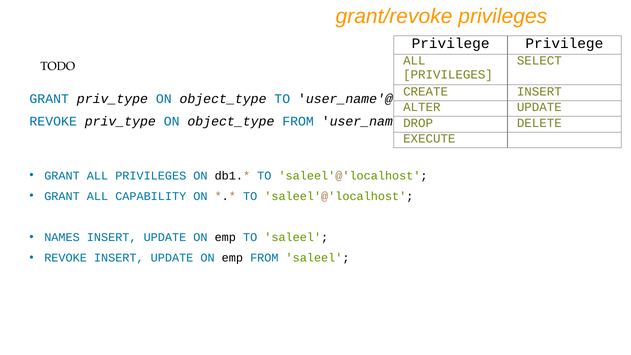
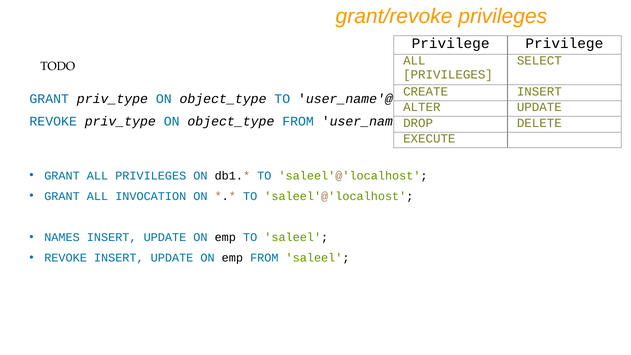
CAPABILITY: CAPABILITY -> INVOCATION
